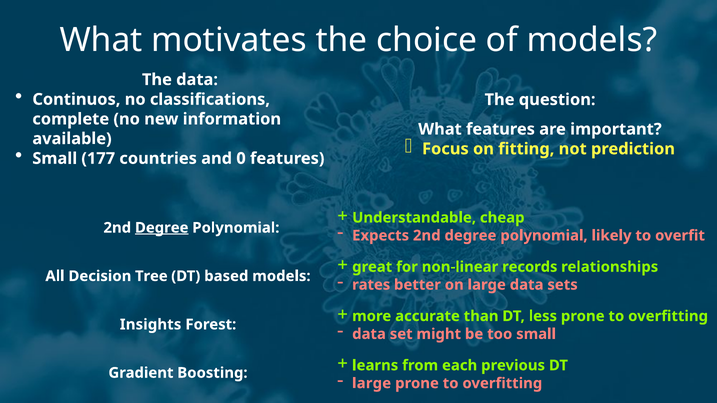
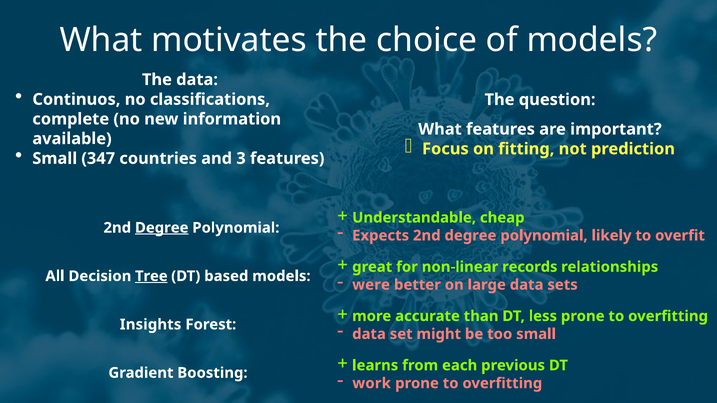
177: 177 -> 347
0: 0 -> 3
Tree underline: none -> present
rates: rates -> were
large at (372, 384): large -> work
